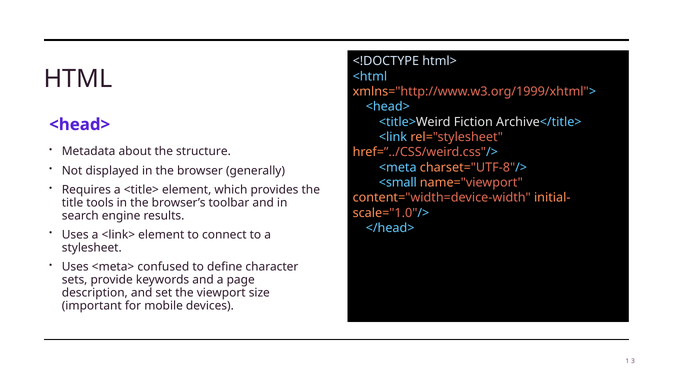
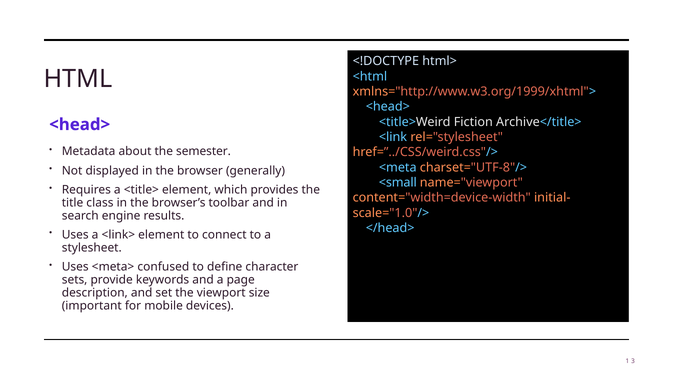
structure: structure -> semester
tools: tools -> class
